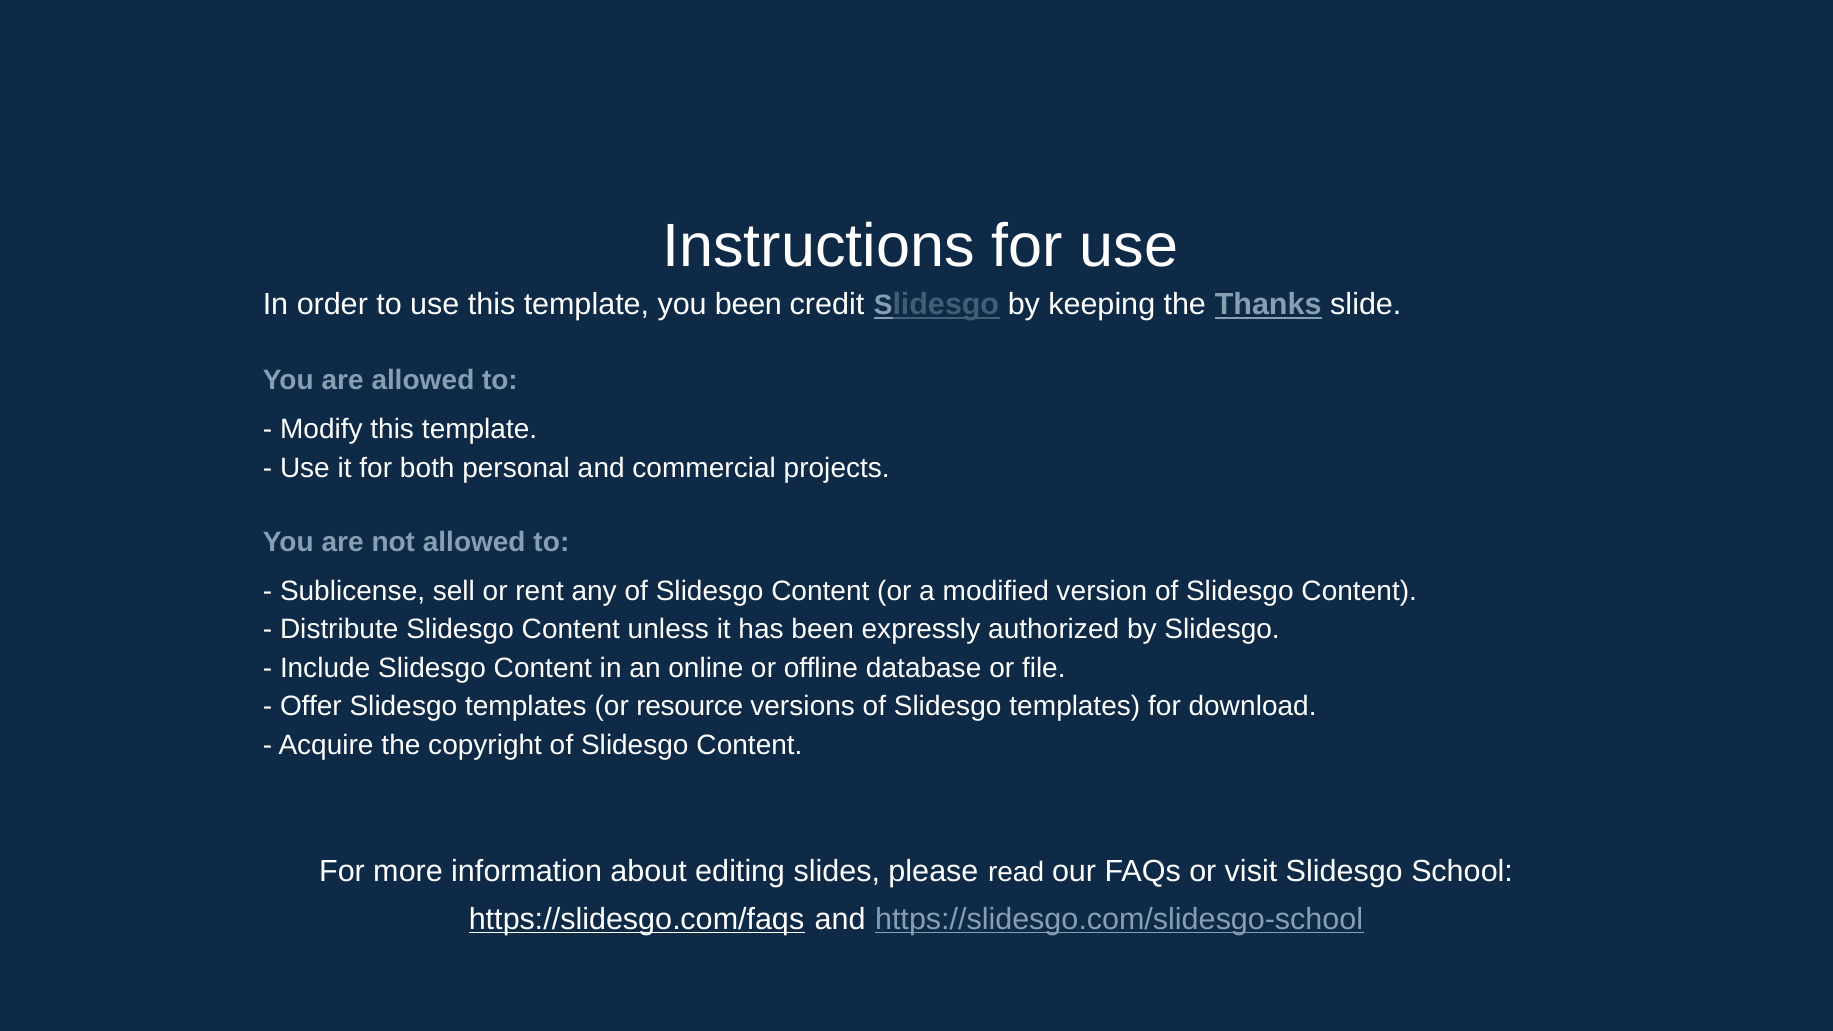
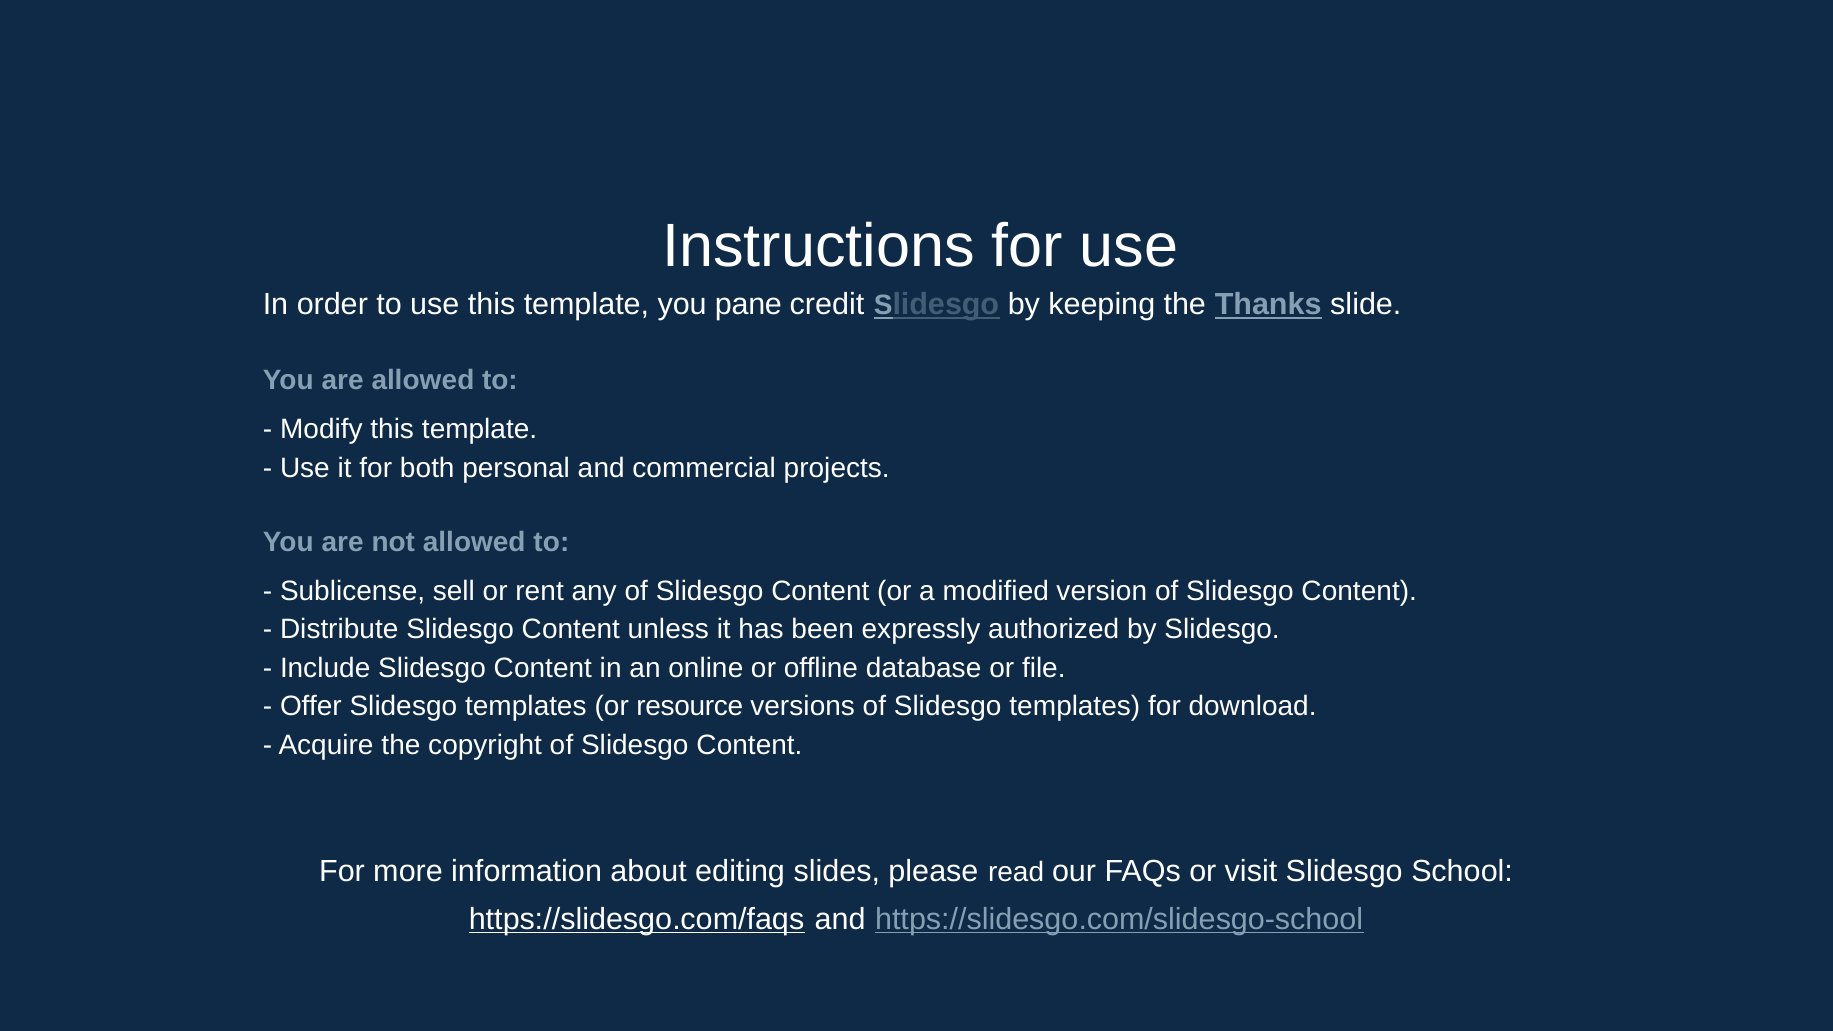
you been: been -> pane
